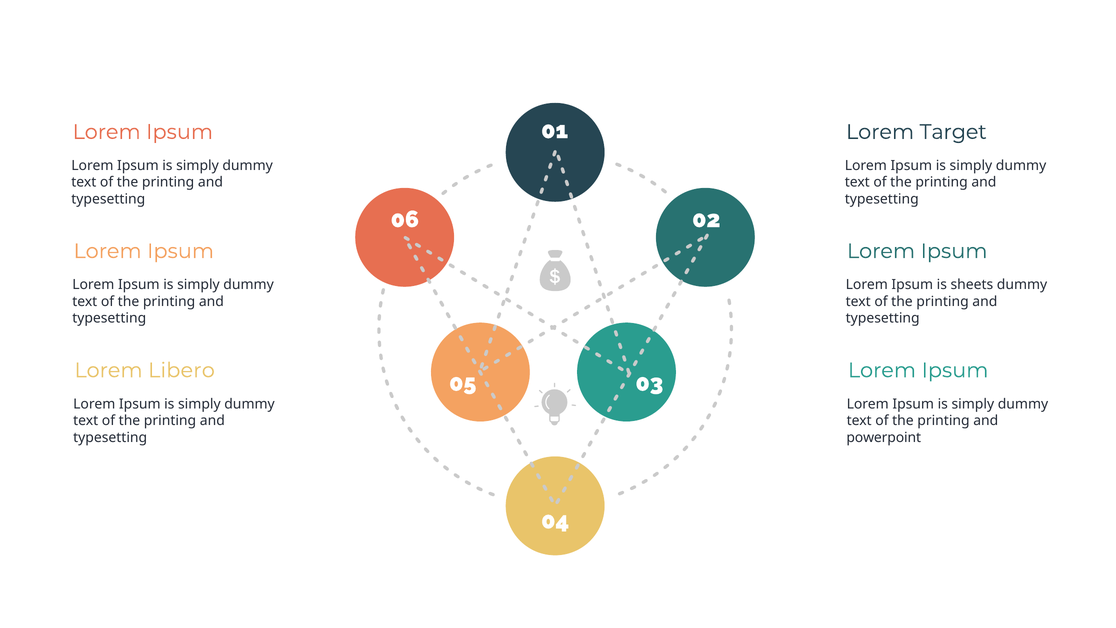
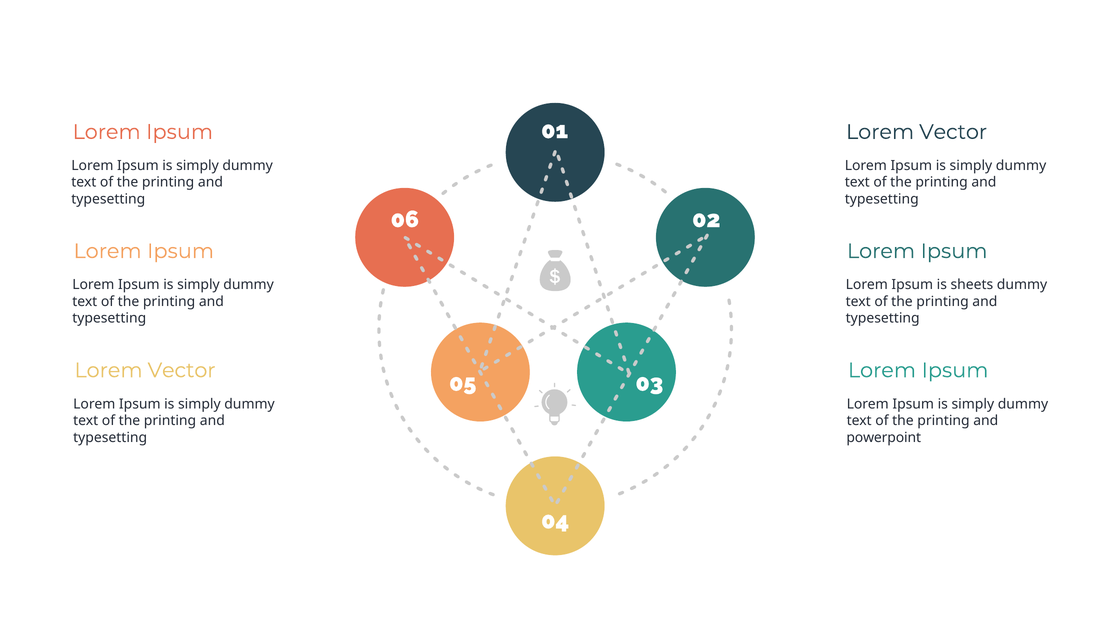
Target at (953, 132): Target -> Vector
Libero at (181, 370): Libero -> Vector
